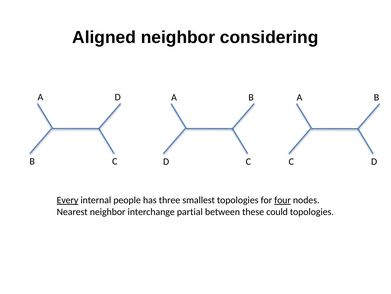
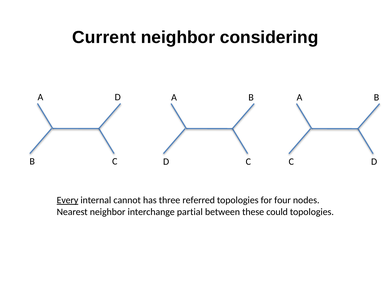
Aligned: Aligned -> Current
people: people -> cannot
smallest: smallest -> referred
four underline: present -> none
